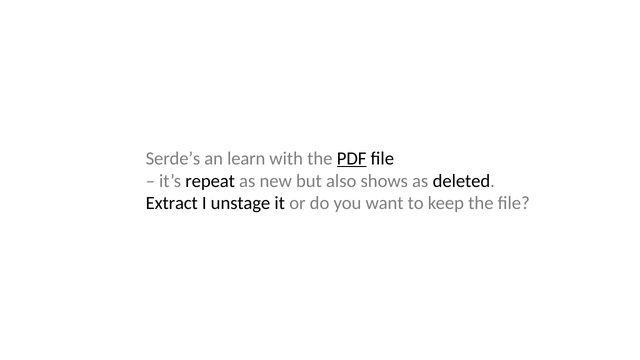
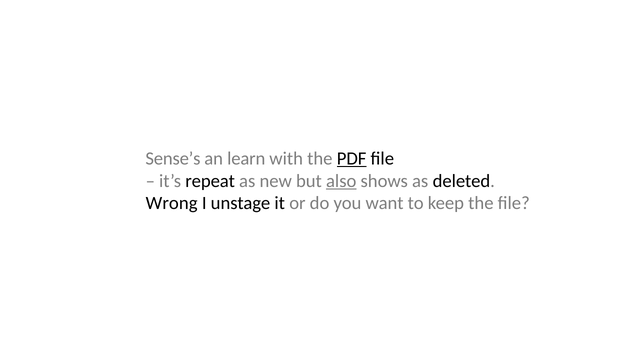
Serde’s: Serde’s -> Sense’s
also underline: none -> present
Extract: Extract -> Wrong
